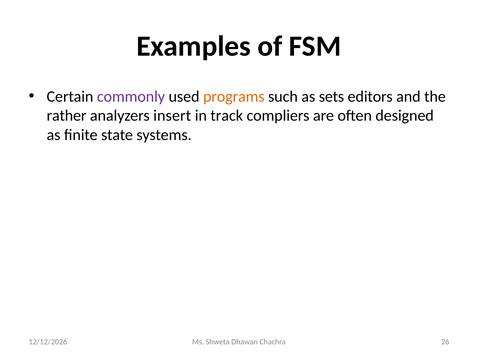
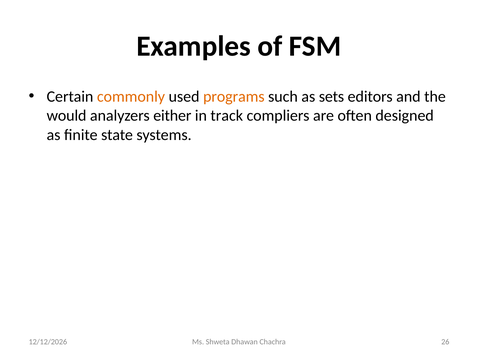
commonly colour: purple -> orange
rather: rather -> would
insert: insert -> either
